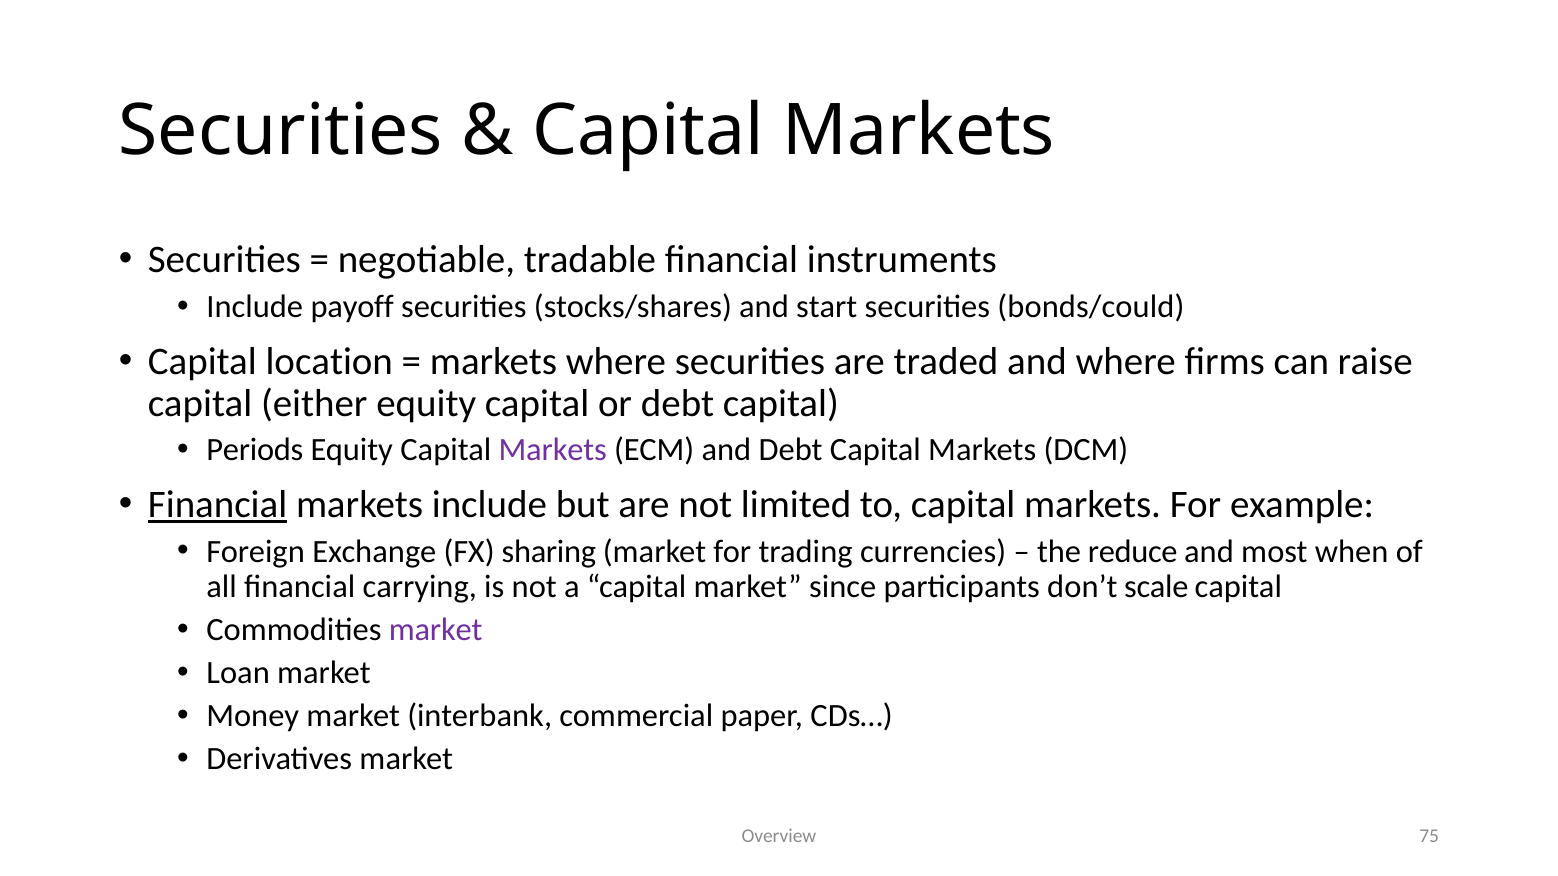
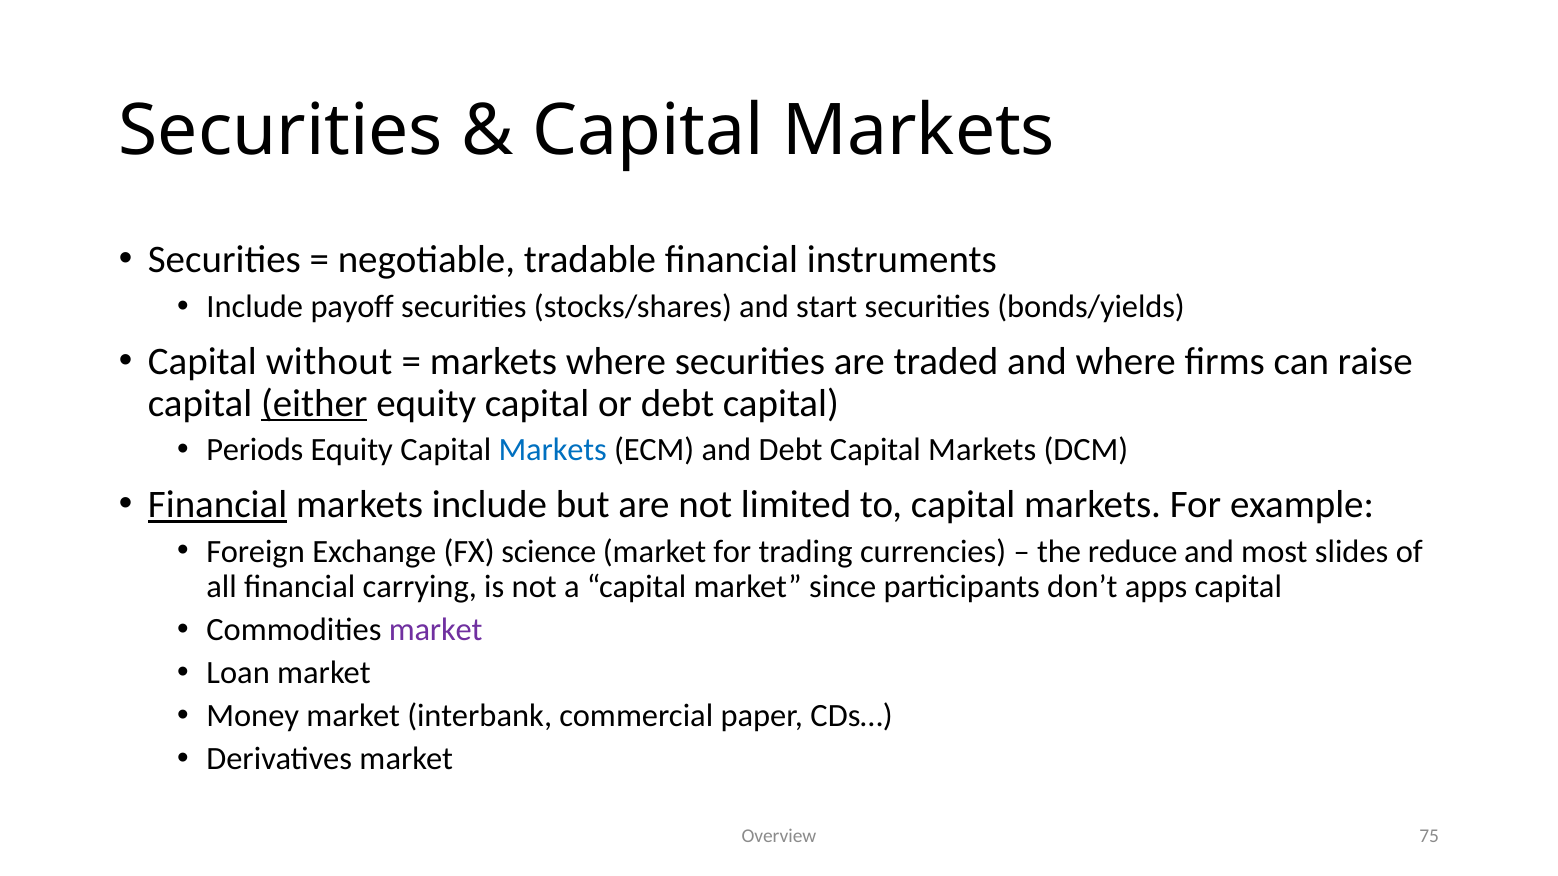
bonds/could: bonds/could -> bonds/yields
location: location -> without
either underline: none -> present
Markets at (553, 450) colour: purple -> blue
sharing: sharing -> science
when: when -> slides
scale: scale -> apps
